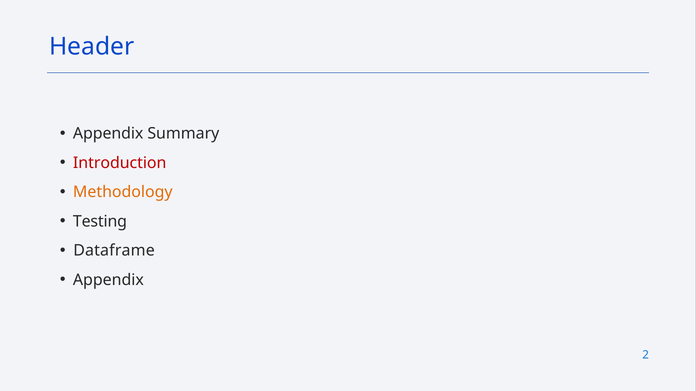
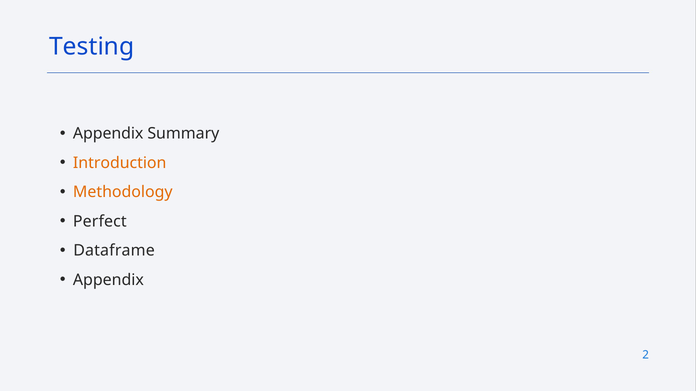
Header: Header -> Testing
Introduction colour: red -> orange
Testing: Testing -> Perfect
